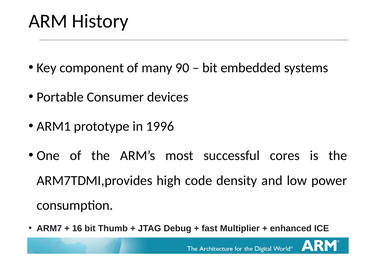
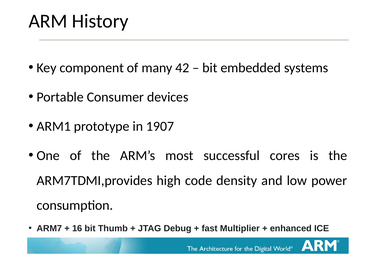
90: 90 -> 42
1996: 1996 -> 1907
